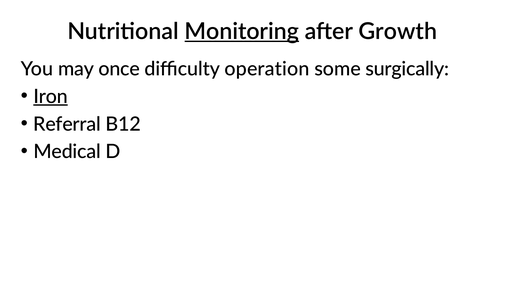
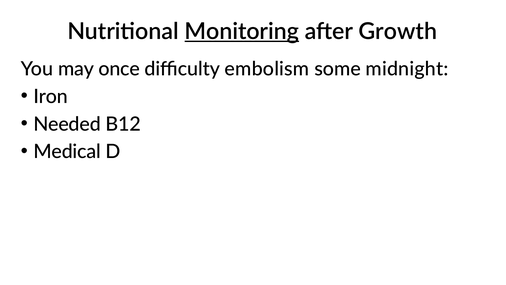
operation: operation -> embolism
surgically: surgically -> midnight
Iron underline: present -> none
Referral: Referral -> Needed
